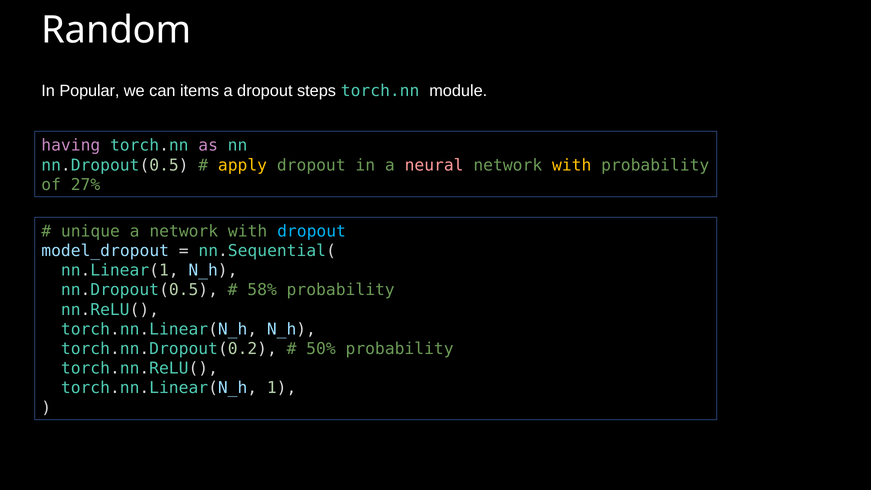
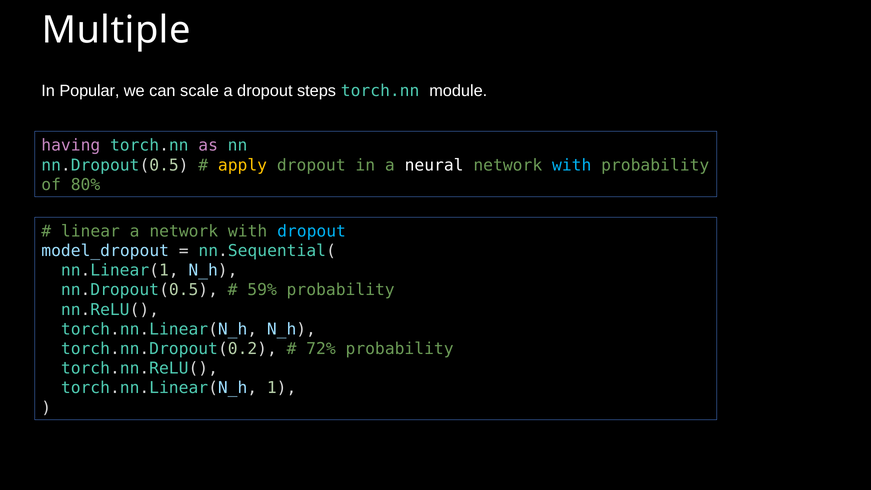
Random: Random -> Multiple
items: items -> scale
neural colour: pink -> white
with at (572, 165) colour: yellow -> light blue
27%: 27% -> 80%
unique: unique -> linear
58%: 58% -> 59%
50%: 50% -> 72%
